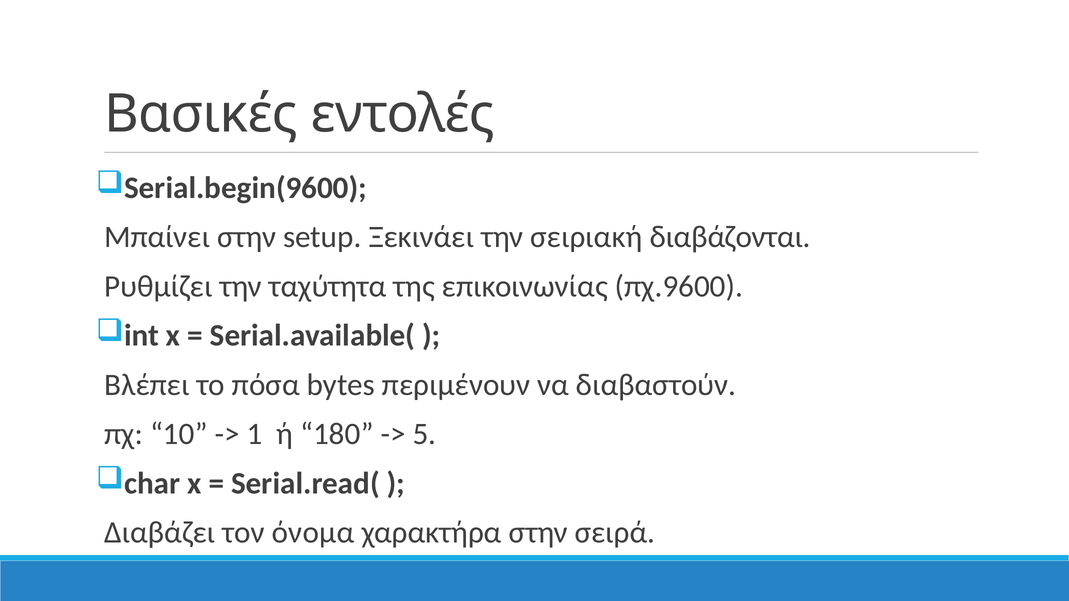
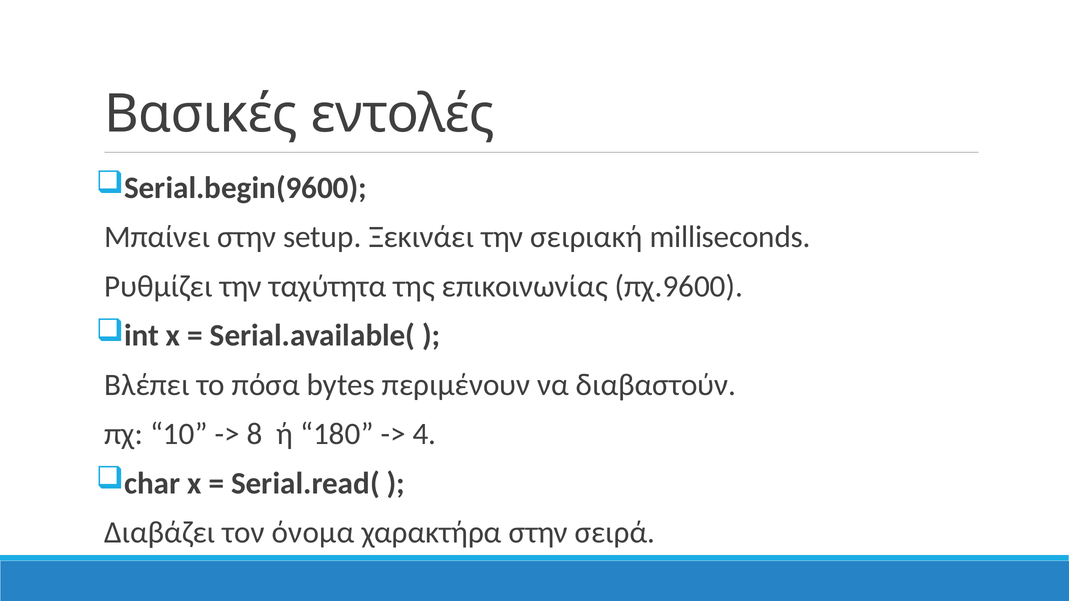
διαβάζονται: διαβάζονται -> milliseconds
1: 1 -> 8
5: 5 -> 4
